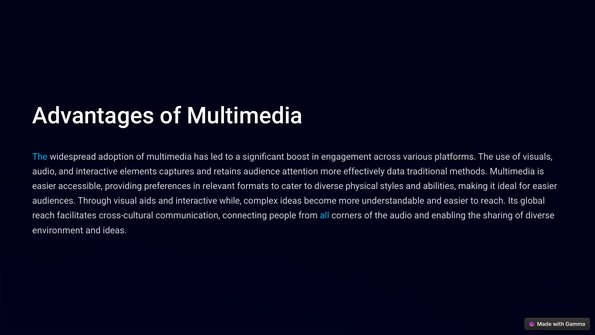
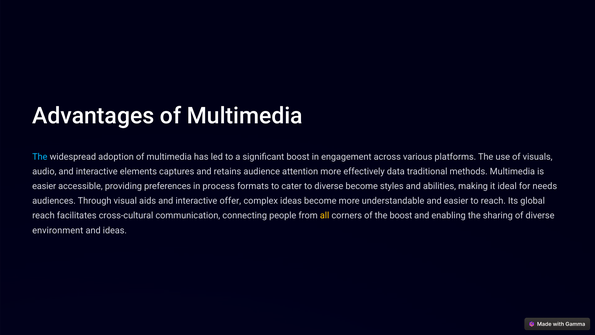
relevant: relevant -> process
diverse physical: physical -> become
for easier: easier -> needs
while: while -> offer
all colour: light blue -> yellow
the audio: audio -> boost
